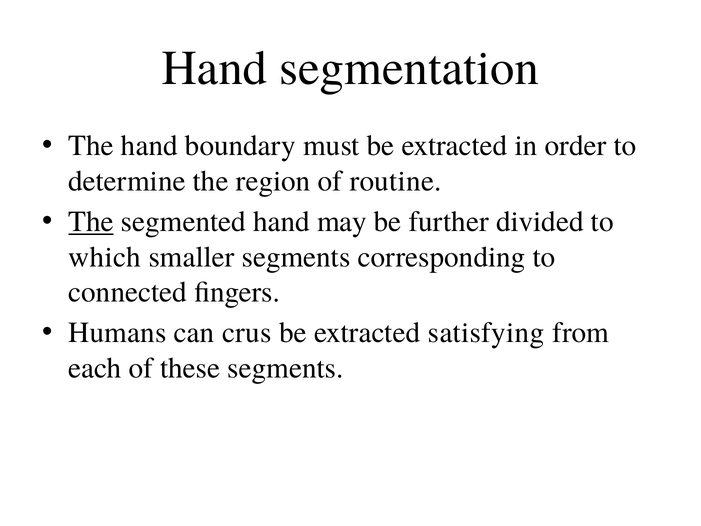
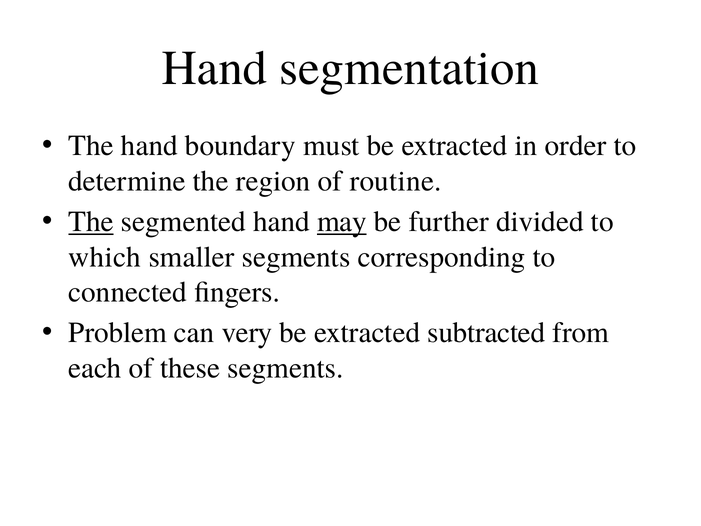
may underline: none -> present
Humans: Humans -> Problem
crus: crus -> very
satisfying: satisfying -> subtracted
